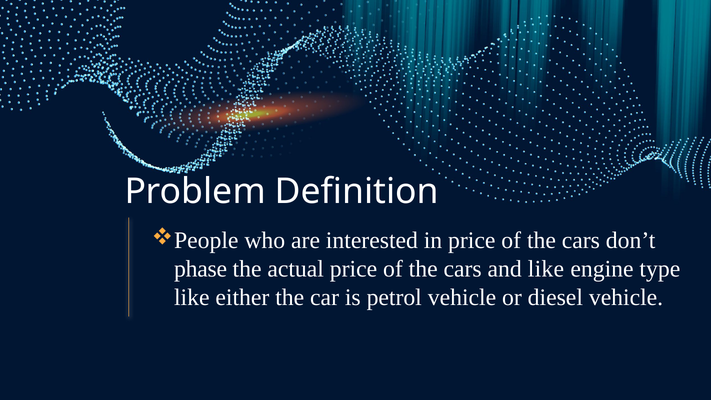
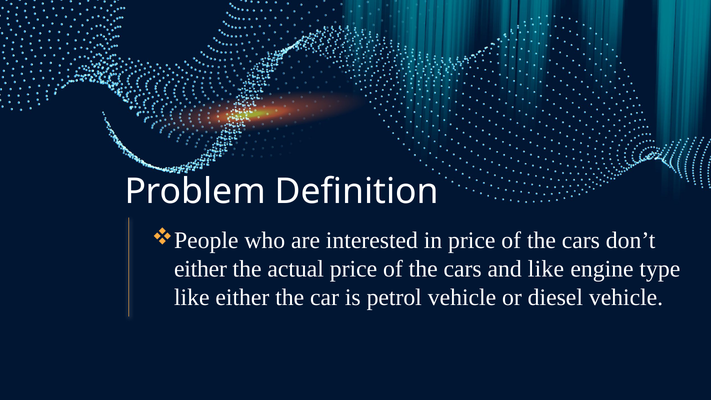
phase at (201, 269): phase -> either
